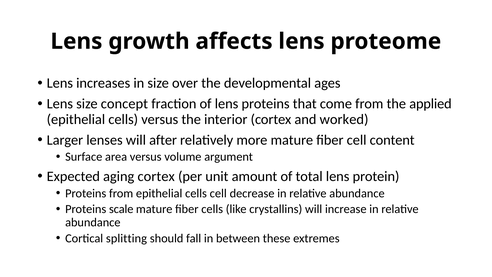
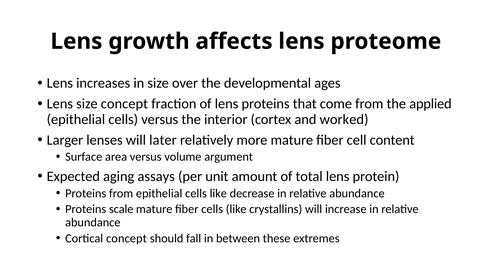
after: after -> later
aging cortex: cortex -> assays
epithelial cells cell: cell -> like
Cortical splitting: splitting -> concept
